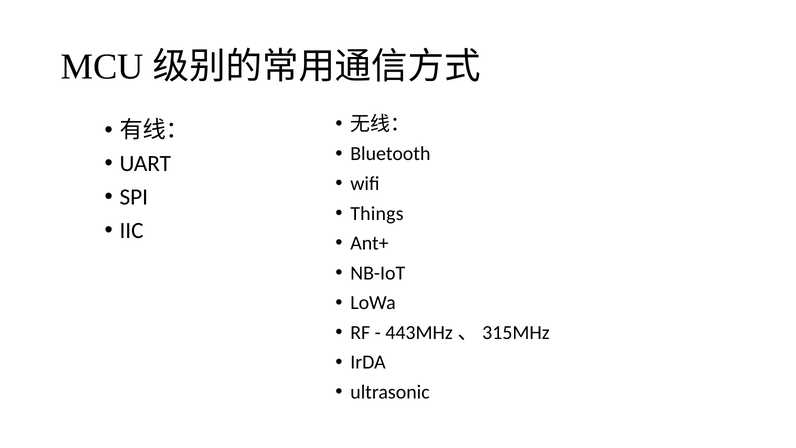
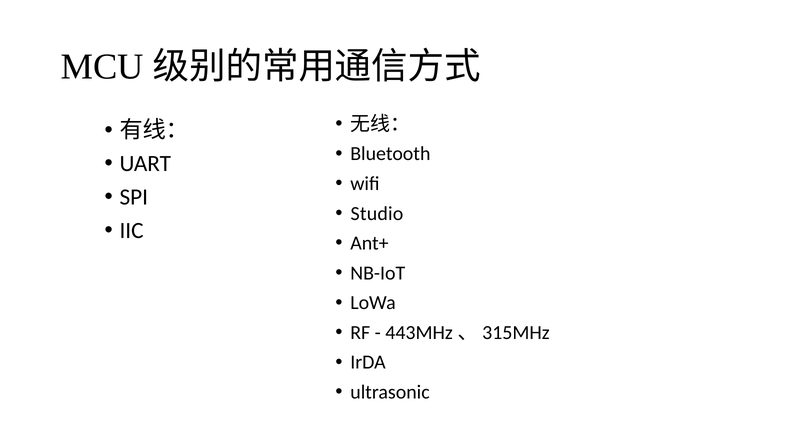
Things: Things -> Studio
